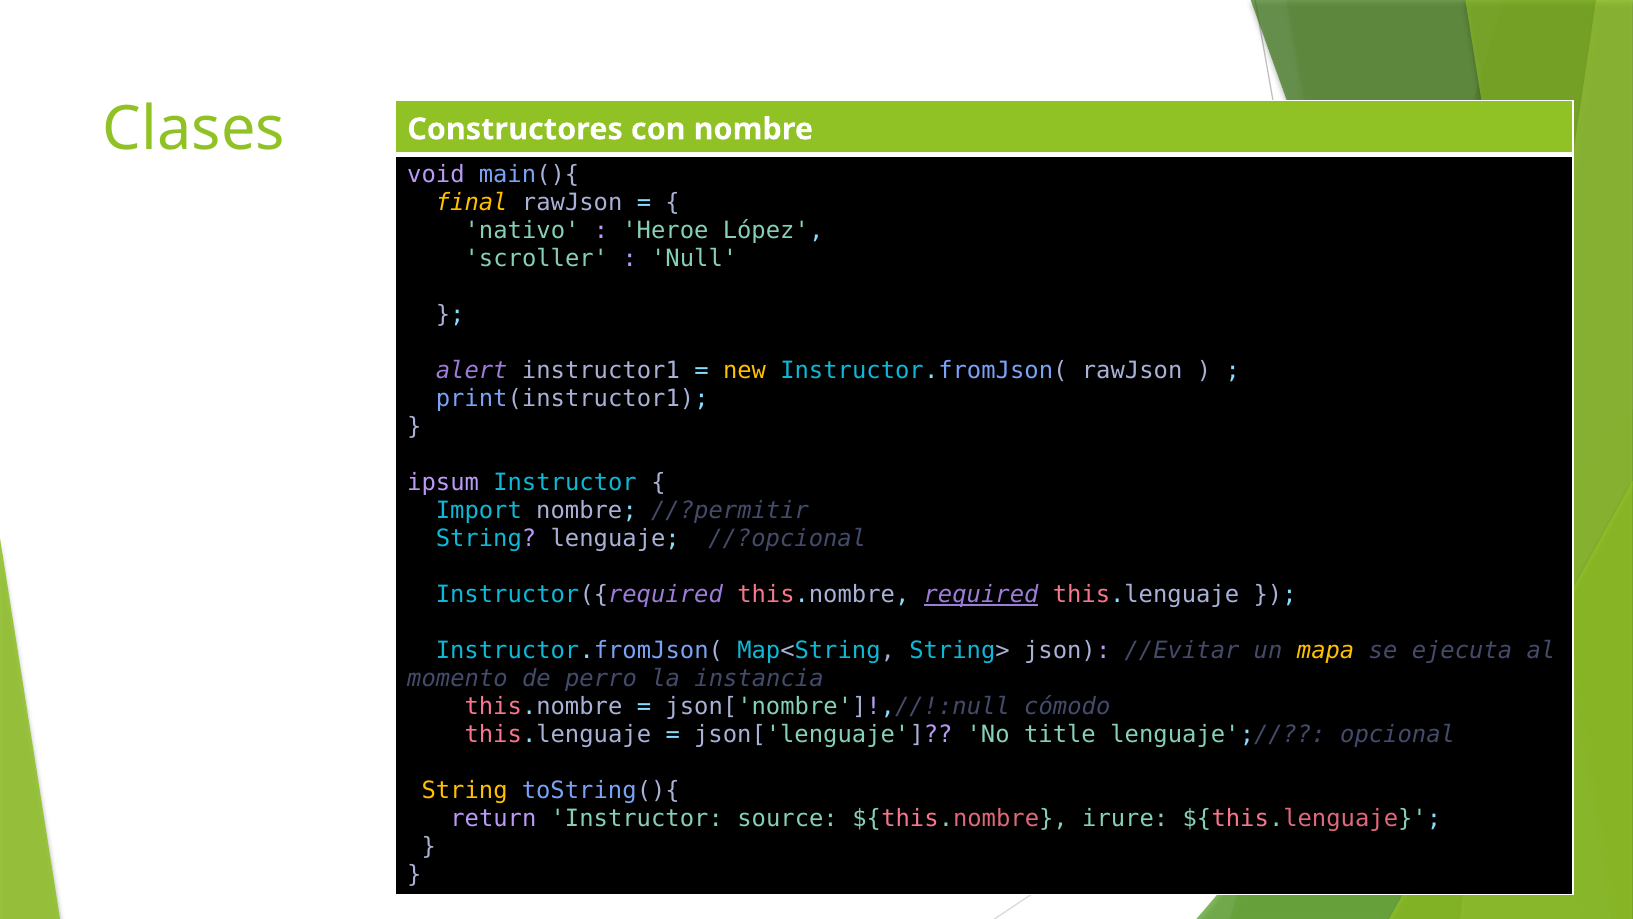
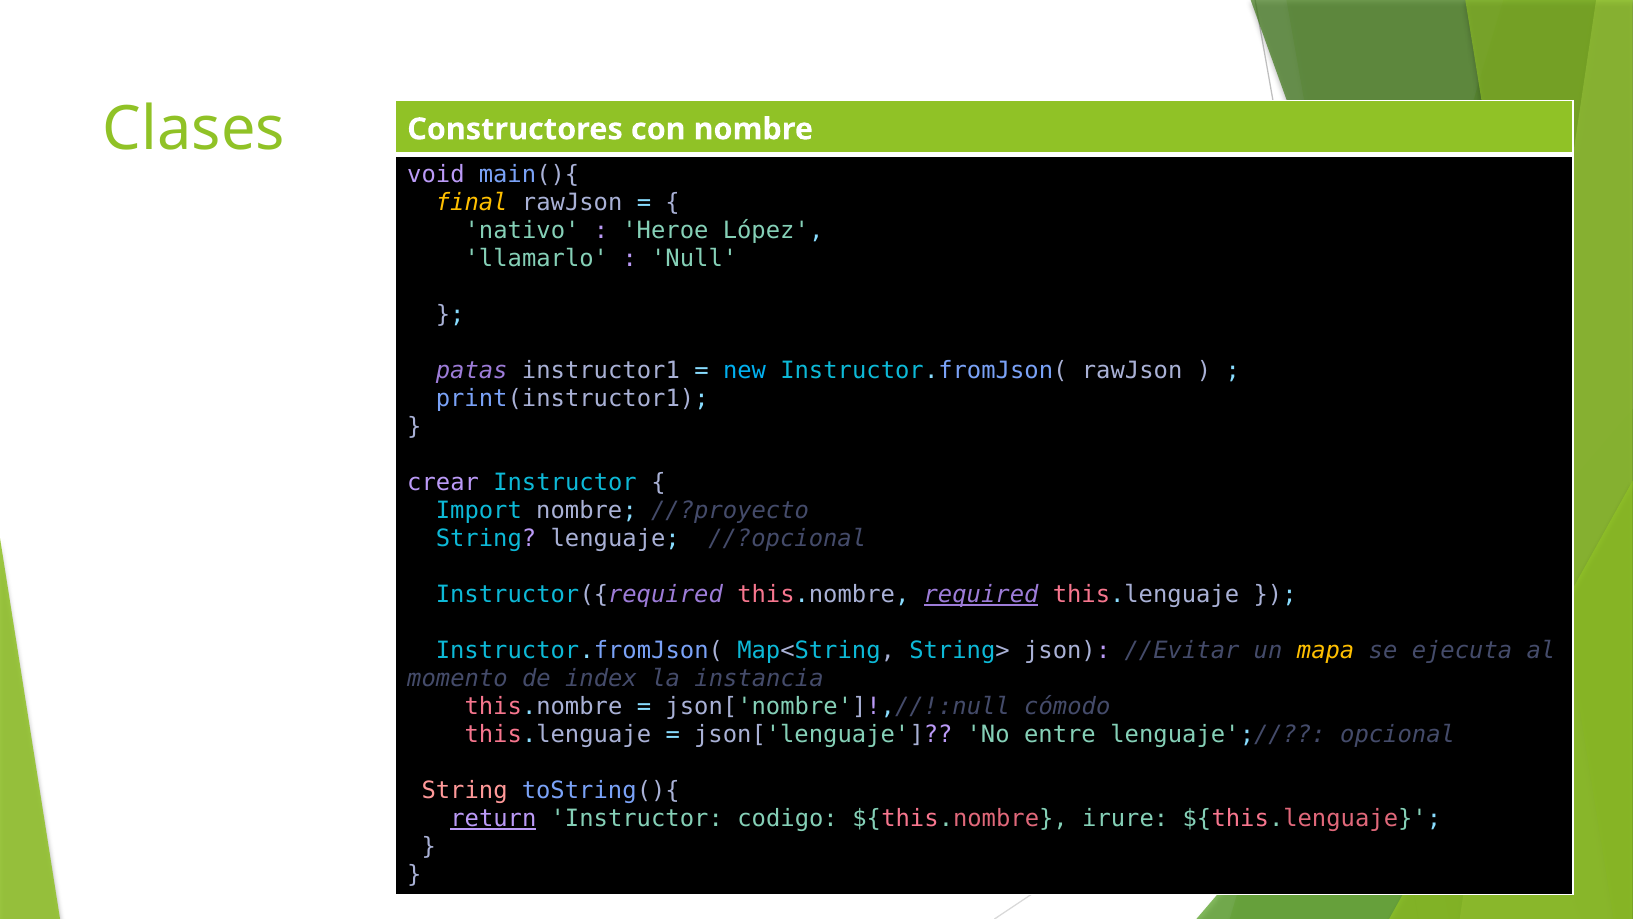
scroller: scroller -> llamarlo
alert: alert -> patas
new colour: yellow -> light blue
ipsum: ipsum -> crear
//?permitir: //?permitir -> //?proyecto
perro: perro -> index
title: title -> entre
String at (465, 790) colour: yellow -> pink
return underline: none -> present
source: source -> codigo
